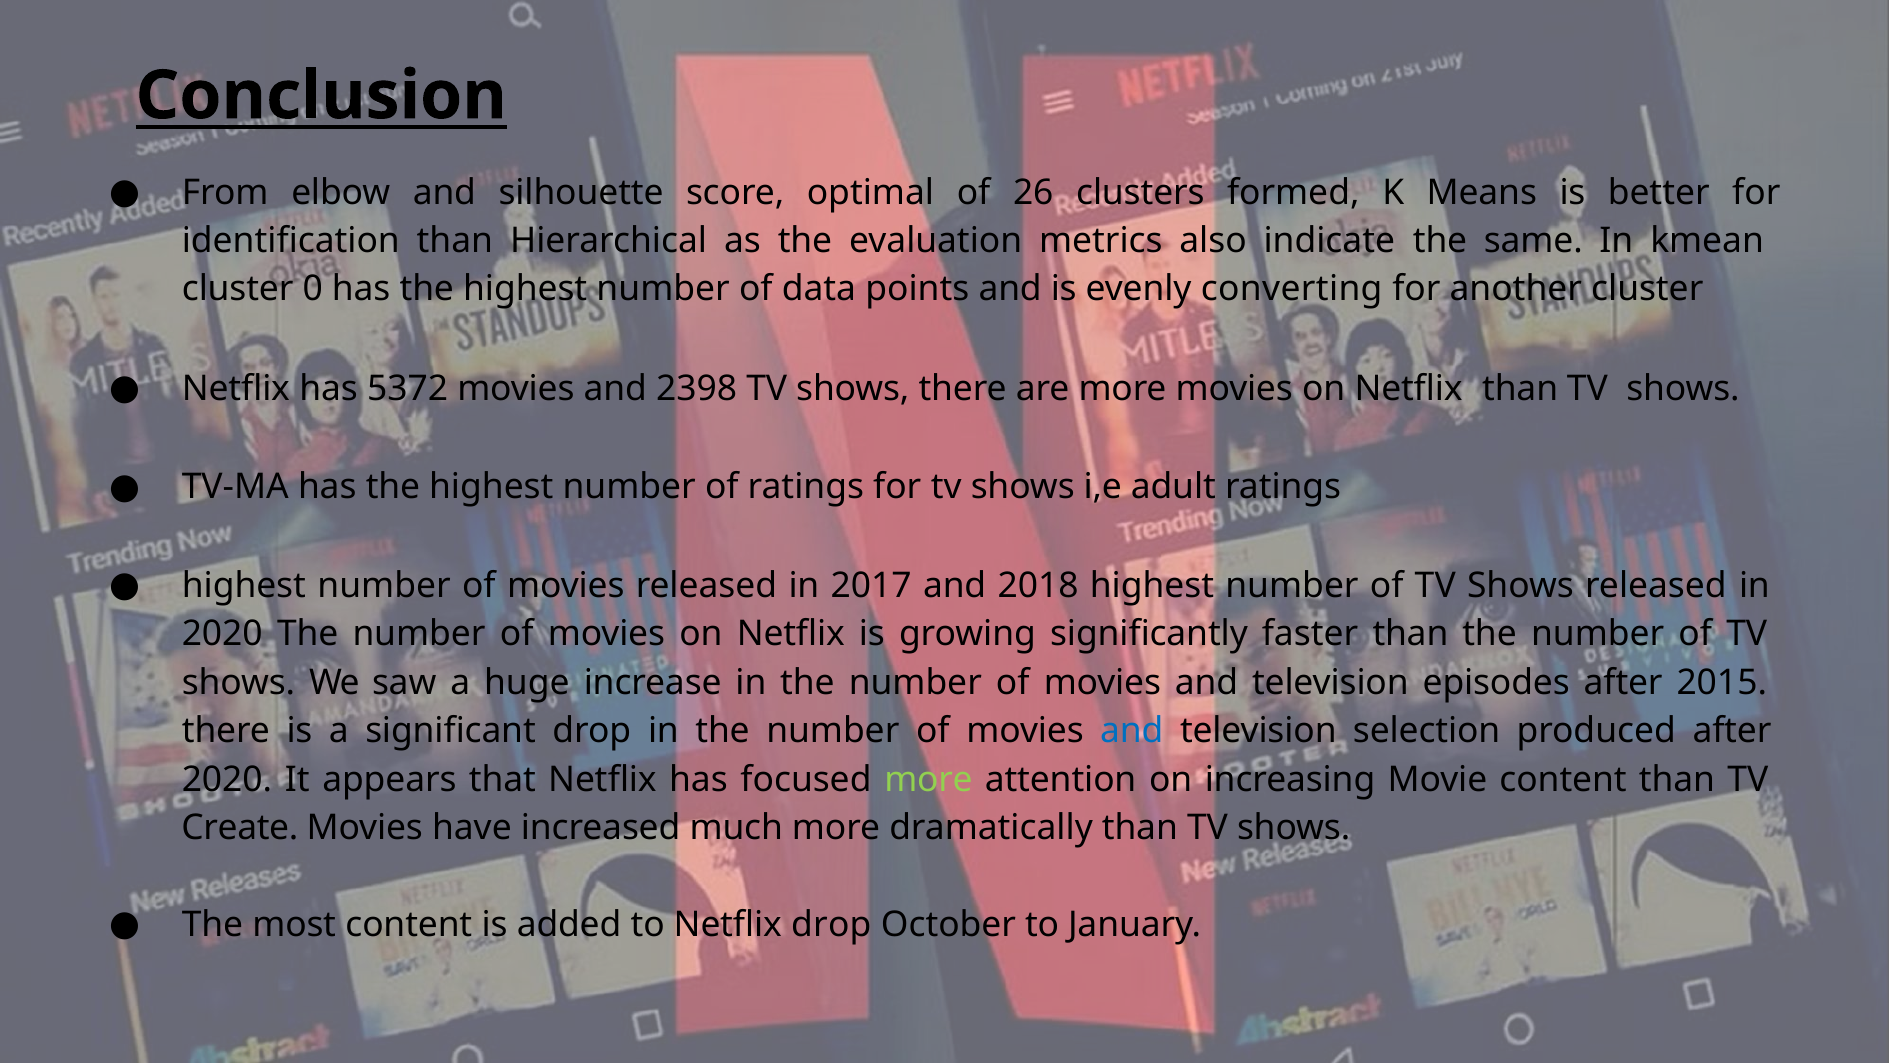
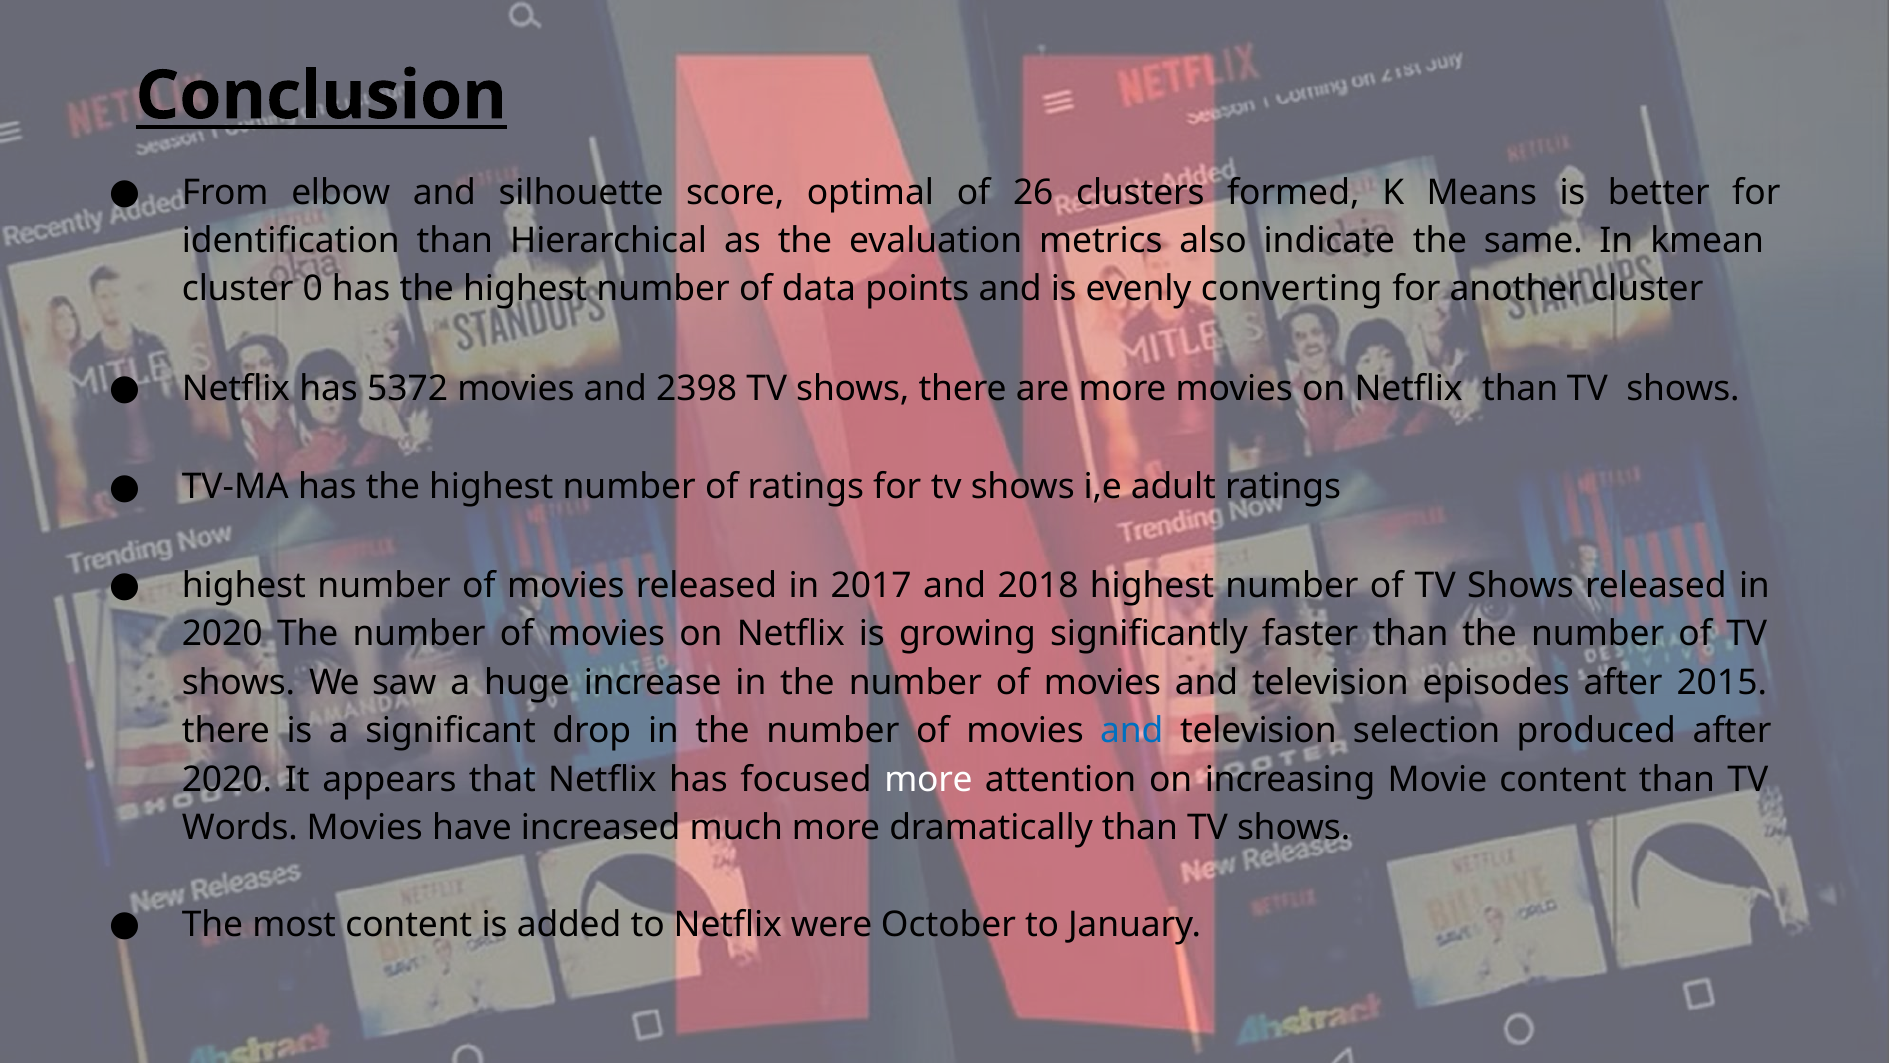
more at (928, 779) colour: light green -> white
Create: Create -> Words
drop at (831, 924): drop -> were
